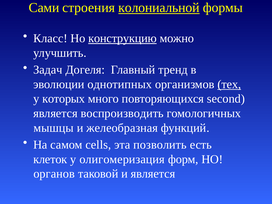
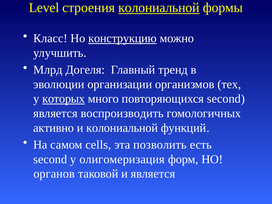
Сами: Сами -> Level
Задач: Задач -> Млрд
однотипных: однотипных -> организации
тех underline: present -> none
которых underline: none -> present
мышцы: мышцы -> активно
и желеобразная: желеобразная -> колониальной
клеток at (50, 159): клеток -> second
